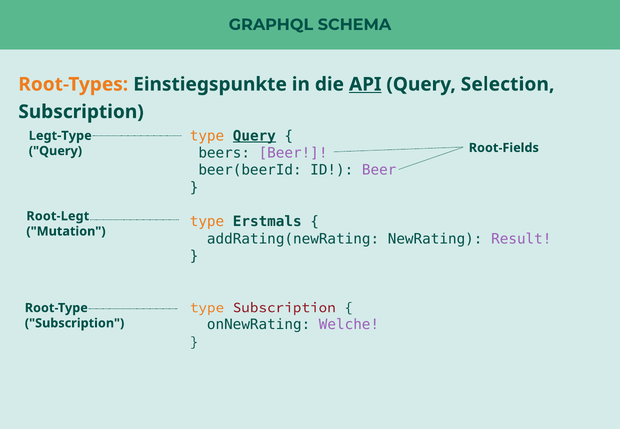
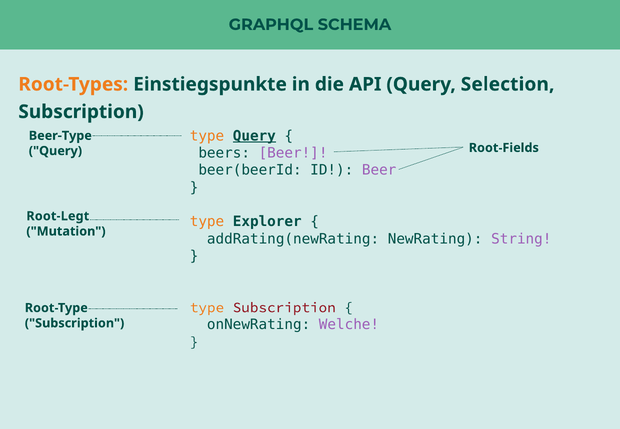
API underline: present -> none
Legt-Type: Legt-Type -> Beer-Type
Erstmals: Erstmals -> Explorer
Result: Result -> String
